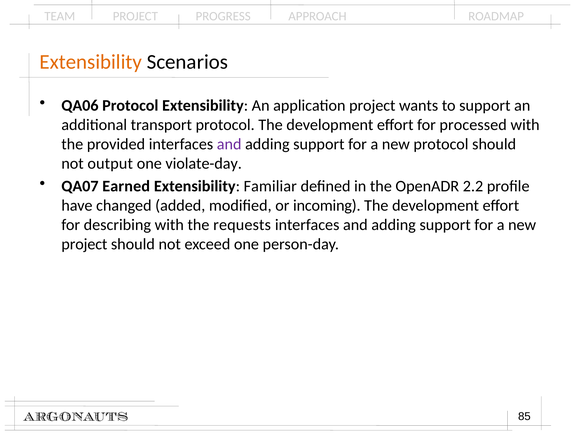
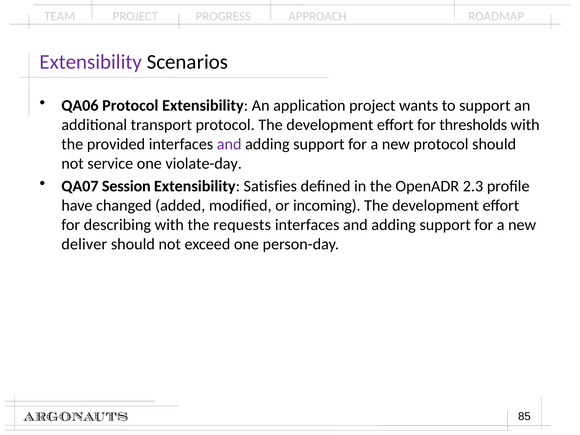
Extensibility at (91, 62) colour: orange -> purple
processed: processed -> thresholds
output: output -> service
Earned: Earned -> Session
Familiar: Familiar -> Satisfies
2.2: 2.2 -> 2.3
project at (84, 244): project -> deliver
